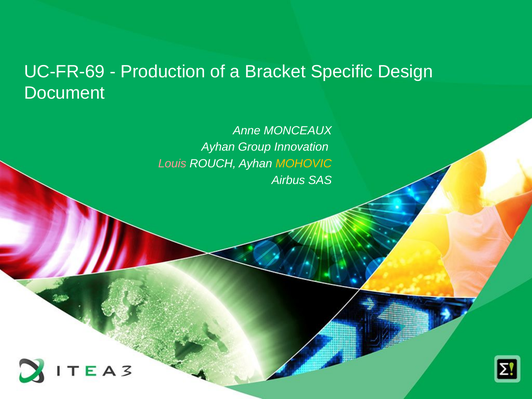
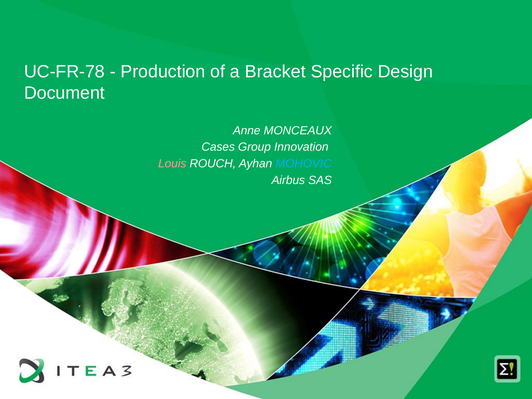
UC-FR-69: UC-FR-69 -> UC-FR-78
Ayhan at (218, 147): Ayhan -> Cases
MOHOVIC colour: yellow -> light blue
